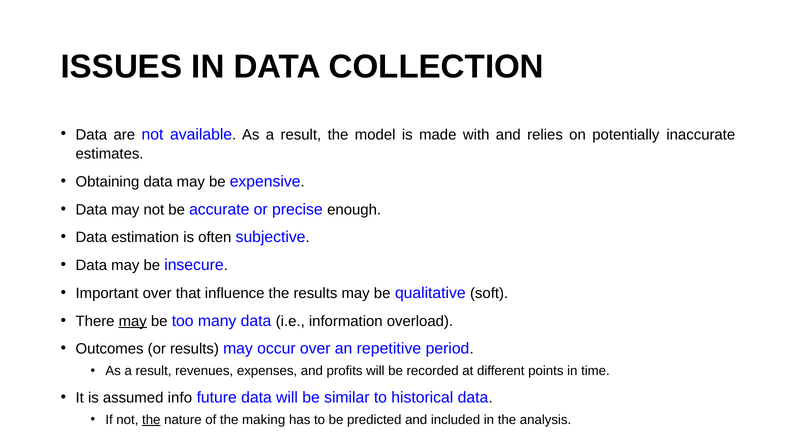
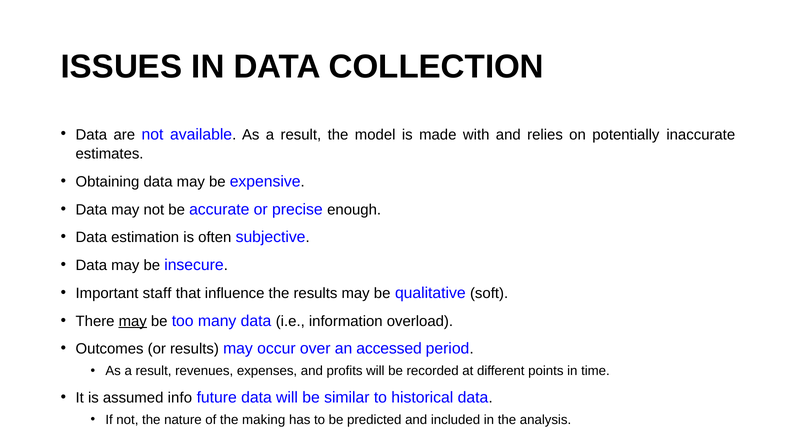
Important over: over -> staff
repetitive: repetitive -> accessed
the at (151, 419) underline: present -> none
